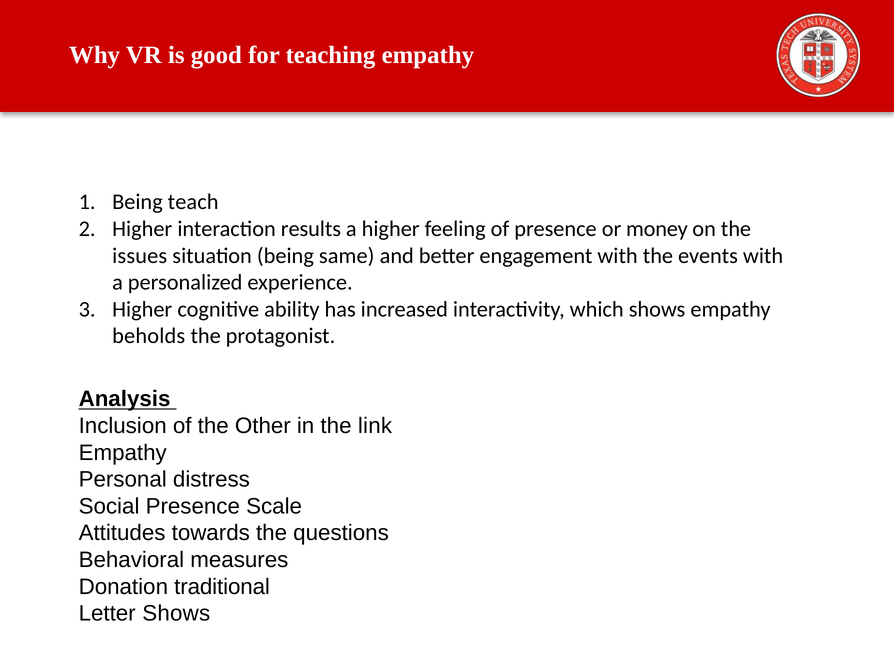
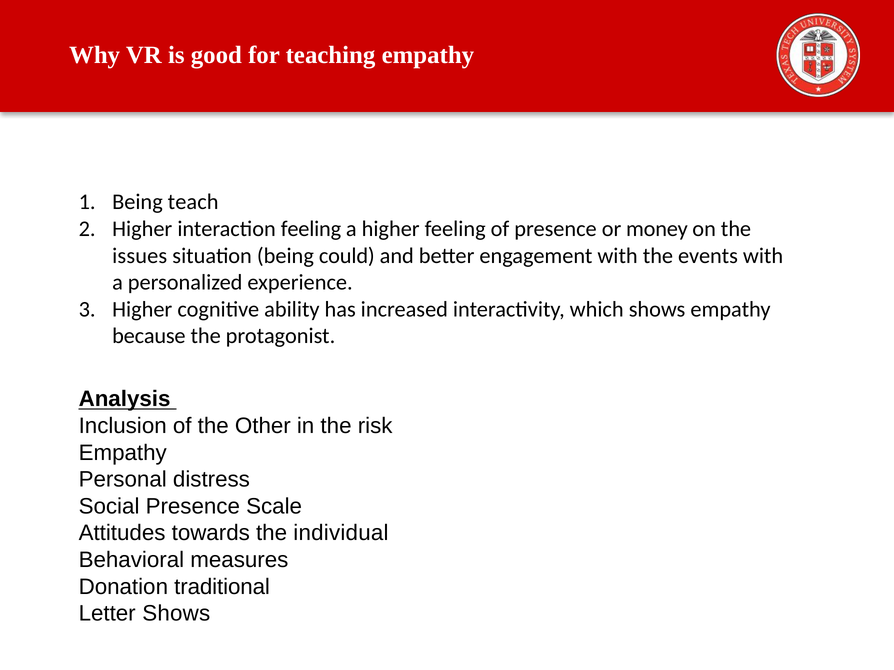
interaction results: results -> feeling
same: same -> could
beholds: beholds -> because
link: link -> risk
questions: questions -> individual
